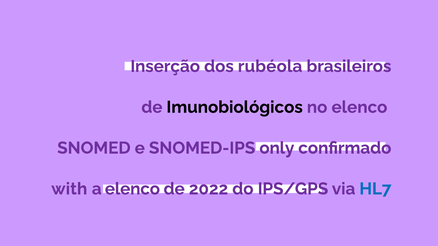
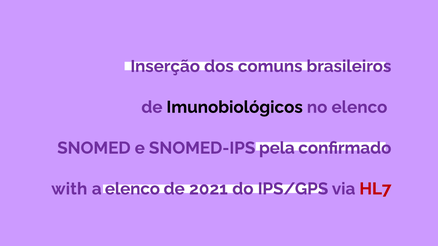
rubéola: rubéola -> comuns
only: only -> pela
2022: 2022 -> 2021
HL7 colour: blue -> red
